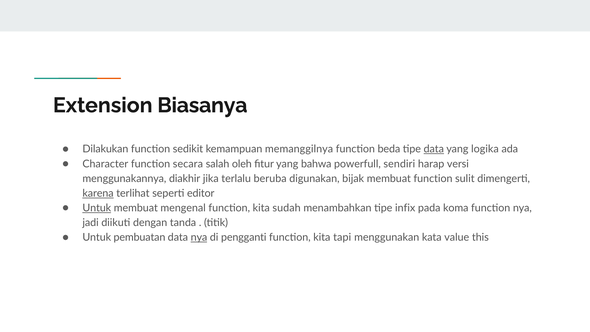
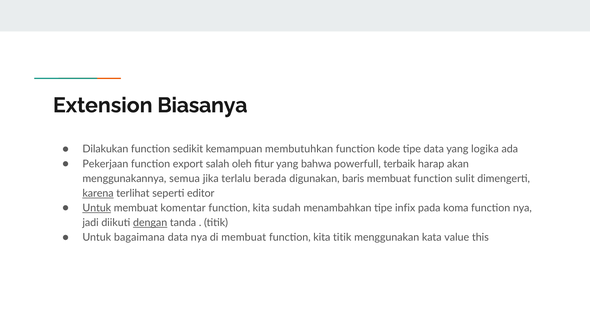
memanggilnya: memanggilnya -> membutuhkan
beda: beda -> kode
data at (434, 149) underline: present -> none
Character: Character -> Pekerjaan
secara: secara -> export
sendiri: sendiri -> terbaik
versi: versi -> akan
diakhir: diakhir -> semua
beruba: beruba -> berada
bijak: bijak -> baris
mengenal: mengenal -> komentar
dengan underline: none -> present
pembuatan: pembuatan -> bagaimana
nya at (199, 237) underline: present -> none
di pengganti: pengganti -> membuat
kita tapi: tapi -> titik
